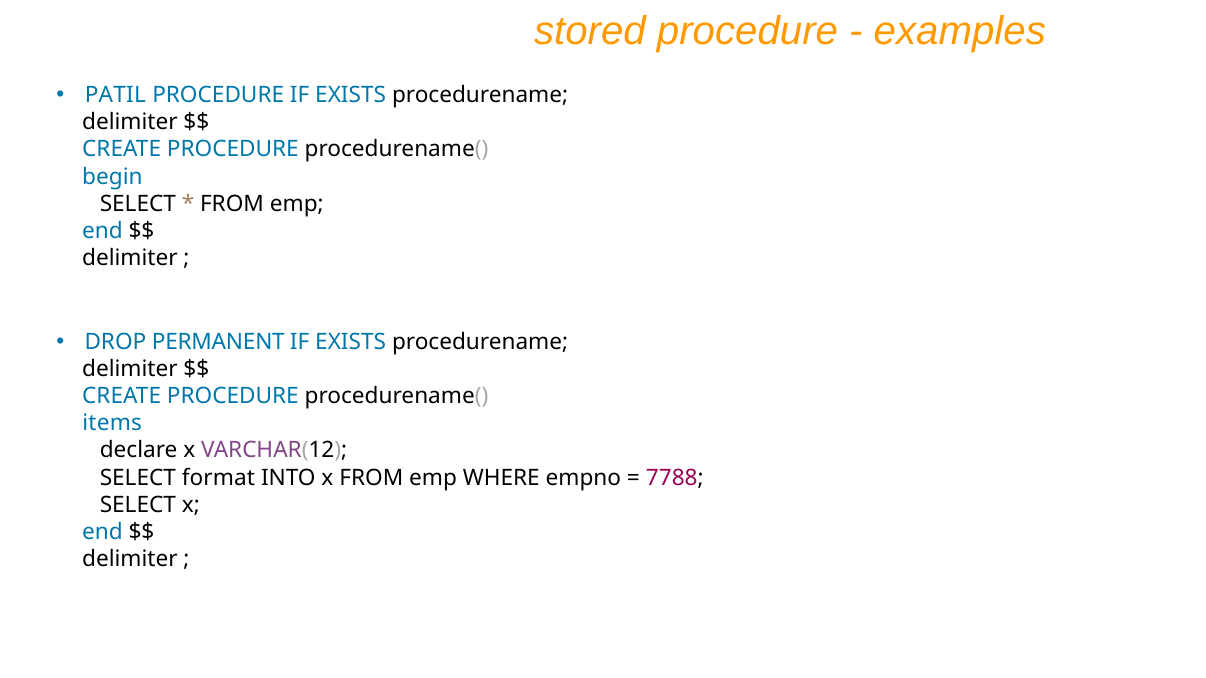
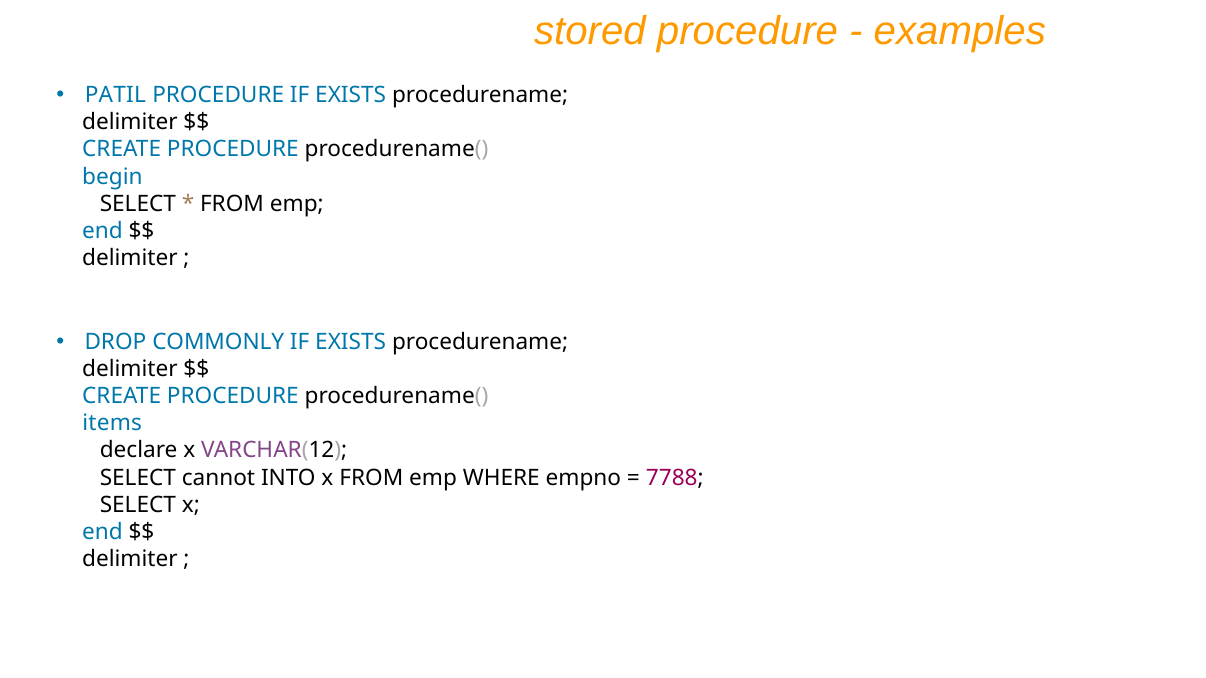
PERMANENT: PERMANENT -> COMMONLY
format: format -> cannot
